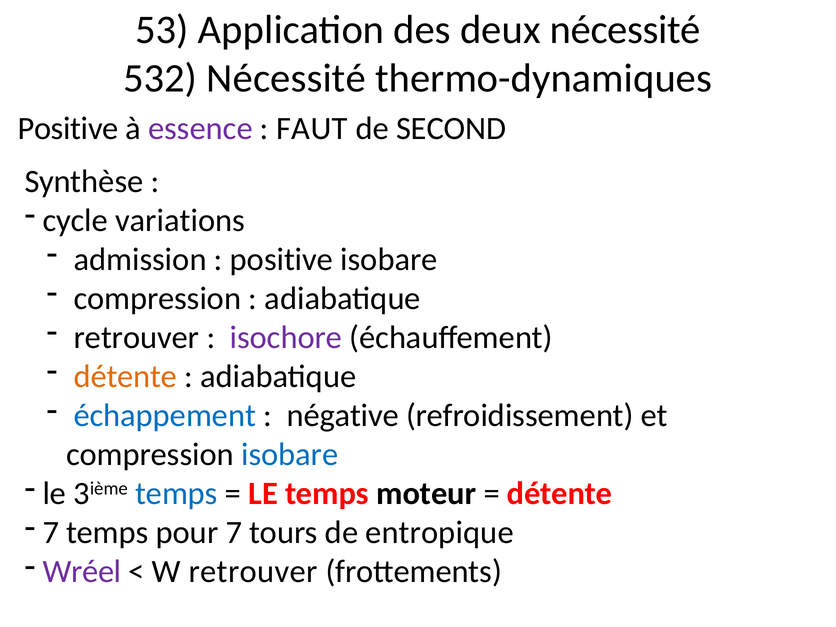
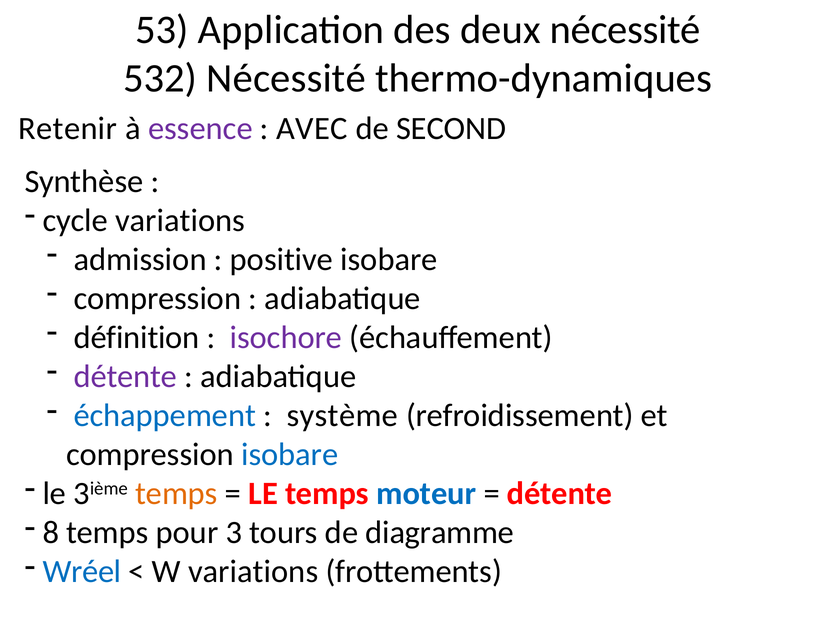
Positive at (68, 129): Positive -> Retenir
FAUT: FAUT -> AVEC
retrouver at (136, 337): retrouver -> définition
détente at (125, 377) colour: orange -> purple
négative: négative -> système
temps at (176, 494) colour: blue -> orange
moteur colour: black -> blue
7 at (51, 533): 7 -> 8
pour 7: 7 -> 3
entropique: entropique -> diagramme
Wréel colour: purple -> blue
W retrouver: retrouver -> variations
